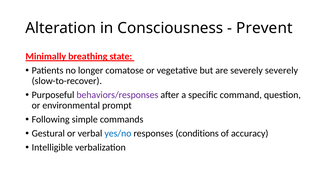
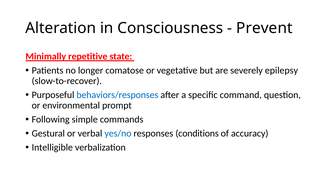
breathing: breathing -> repetitive
severely severely: severely -> epilepsy
behaviors/responses colour: purple -> blue
